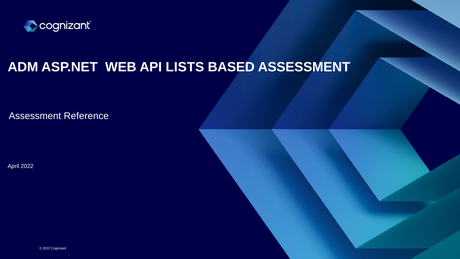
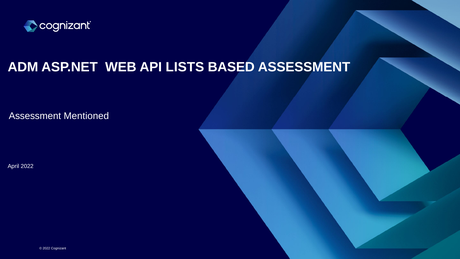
Reference: Reference -> Mentioned
